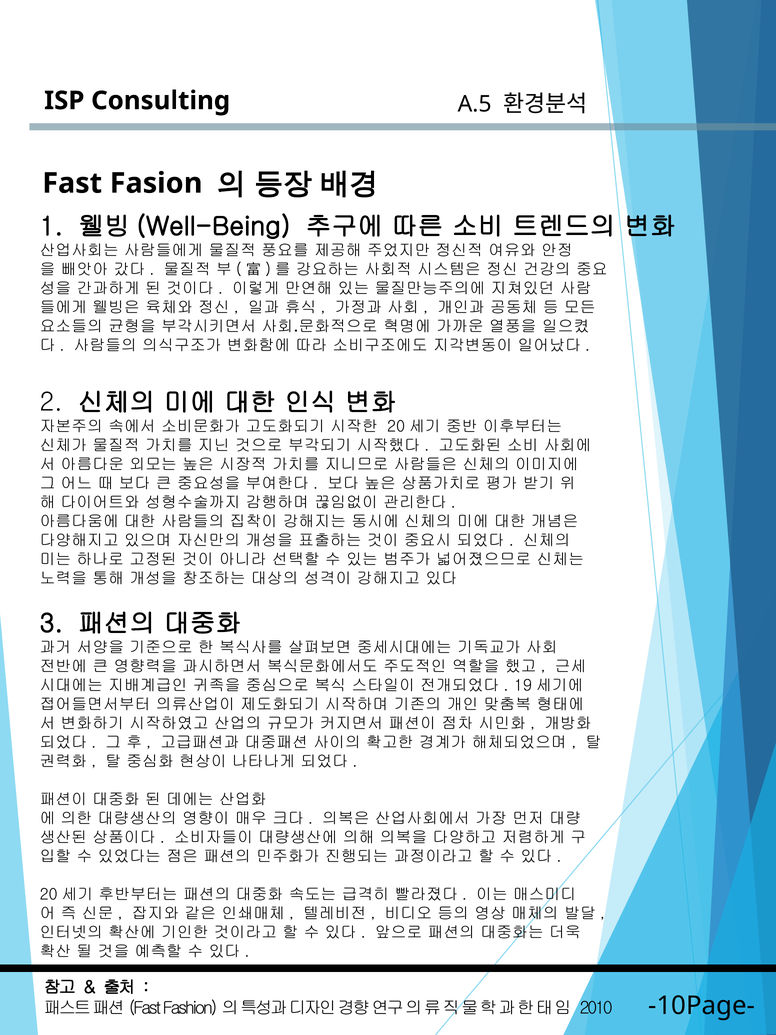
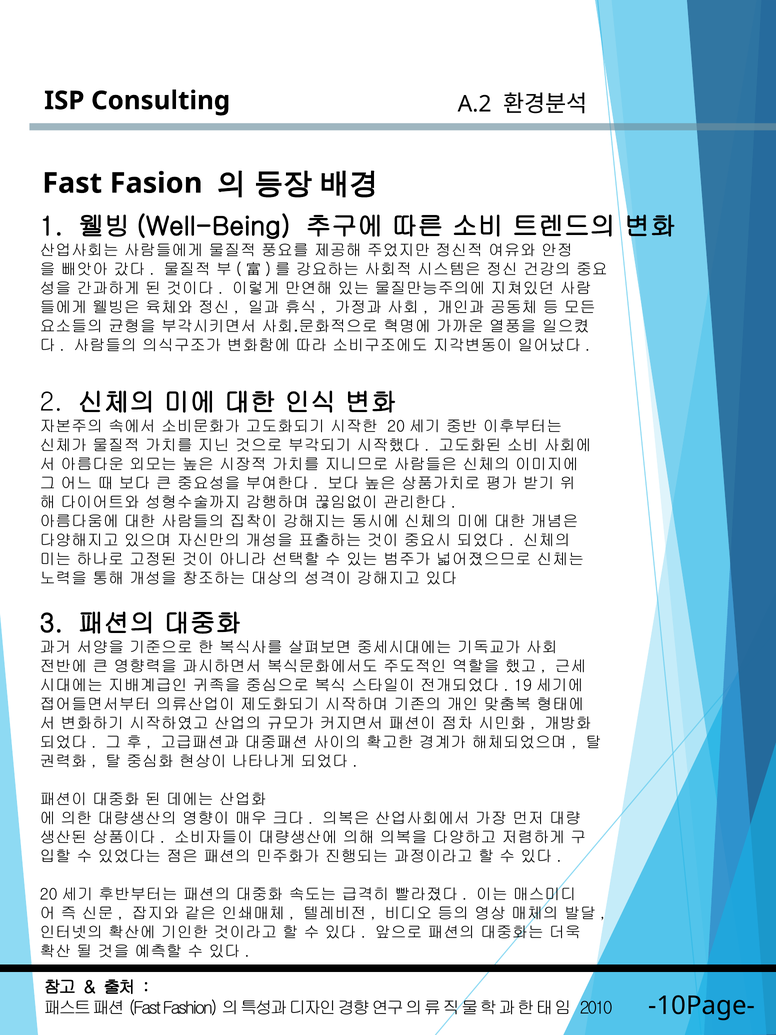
A.5: A.5 -> A.2
